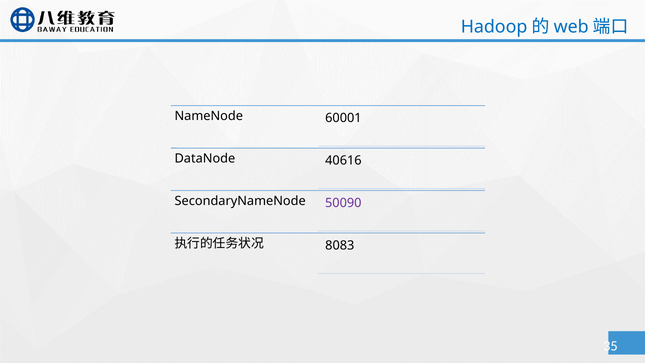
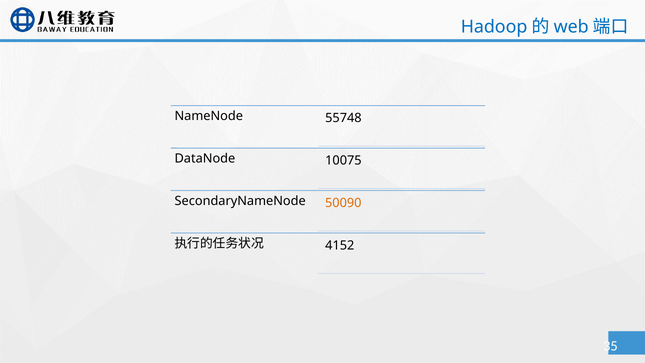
60001: 60001 -> 55748
40616: 40616 -> 10075
50090 colour: purple -> orange
8083: 8083 -> 4152
